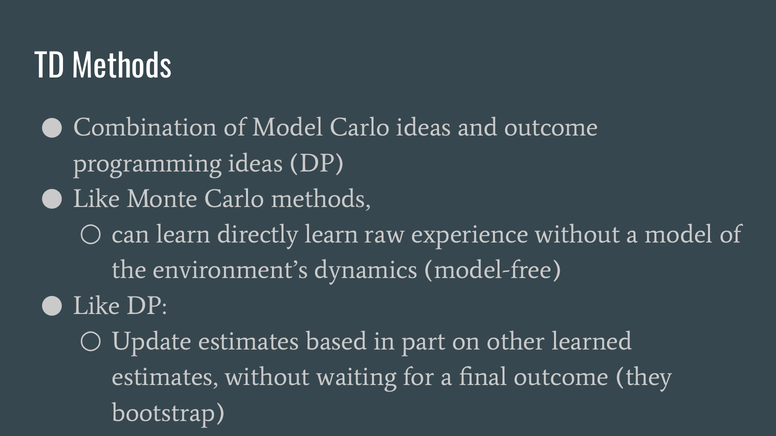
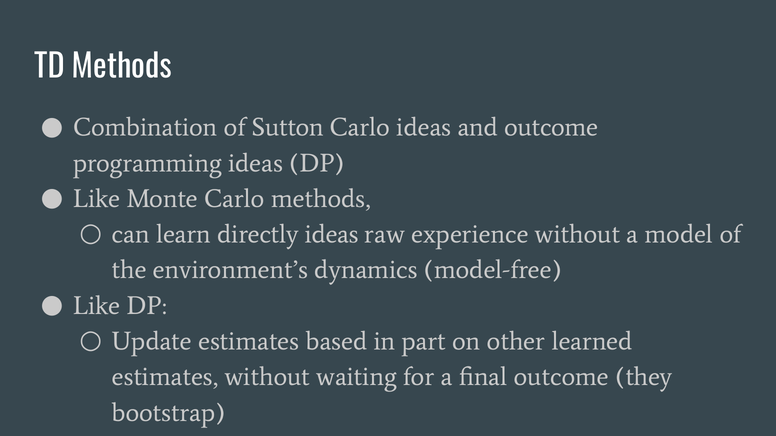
of Model: Model -> Sutton
directly learn: learn -> ideas
